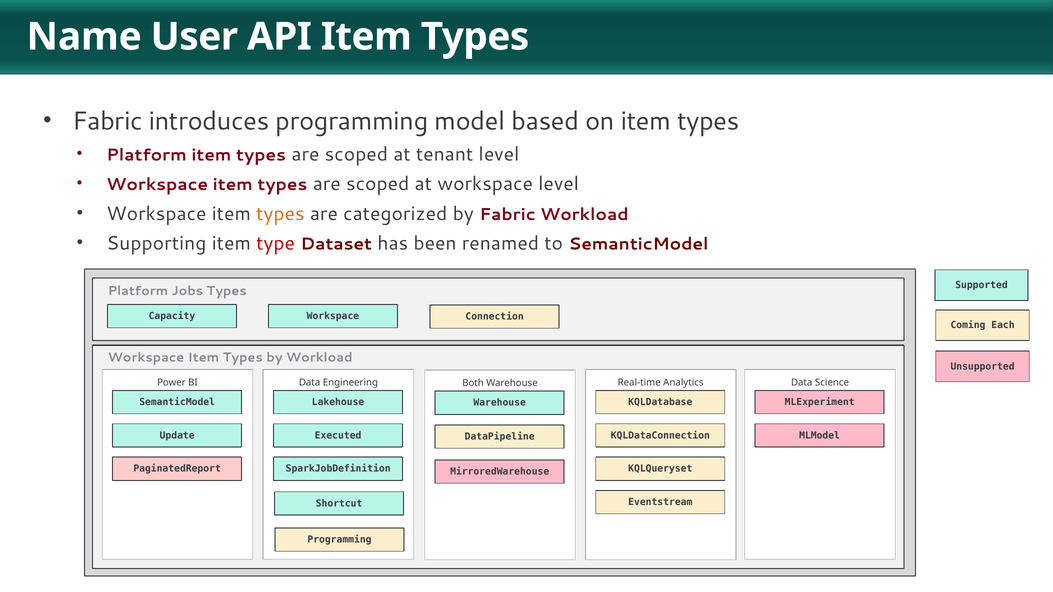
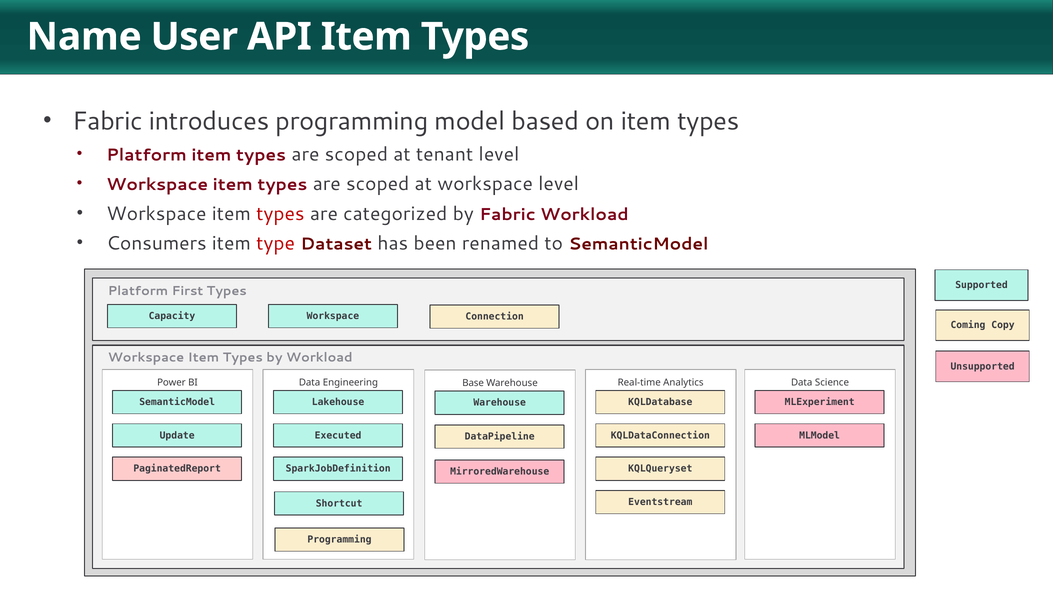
types at (280, 214) colour: orange -> red
Supporting: Supporting -> Consumers
Jobs: Jobs -> First
Each: Each -> Copy
Both: Both -> Base
